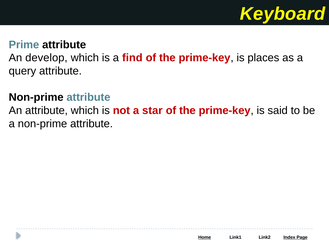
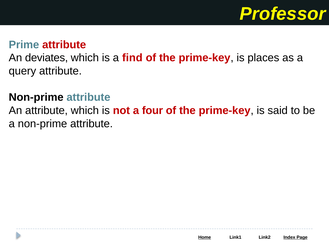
Keyboard: Keyboard -> Professor
attribute at (64, 45) colour: black -> red
develop: develop -> deviates
star: star -> four
